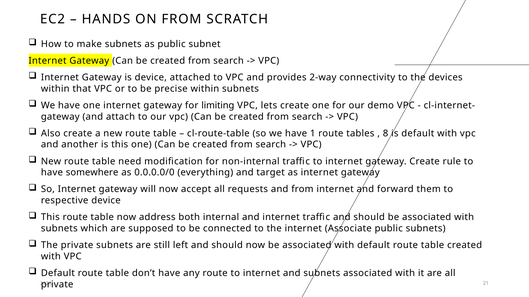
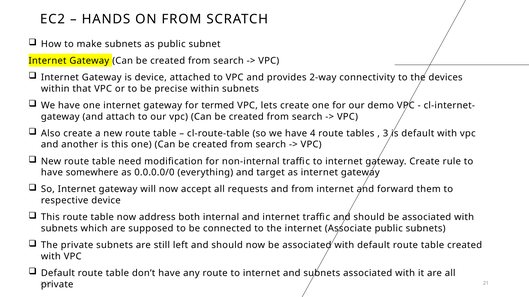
limiting: limiting -> termed
1: 1 -> 4
8: 8 -> 3
